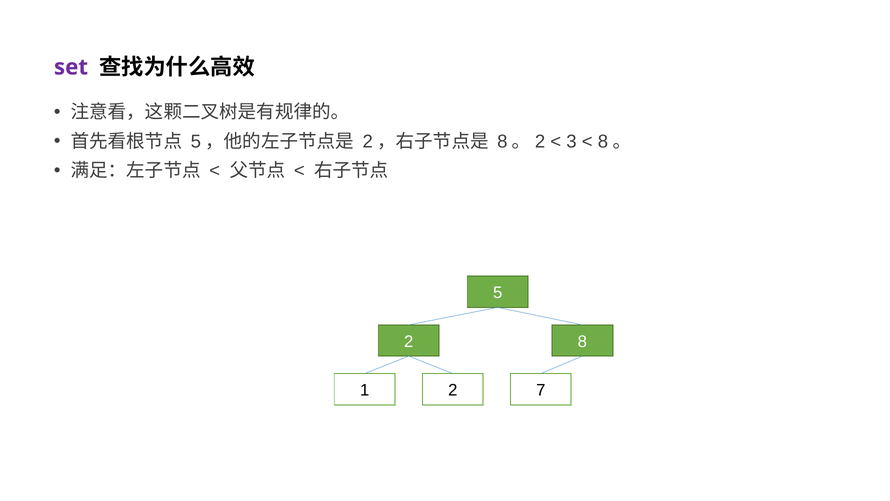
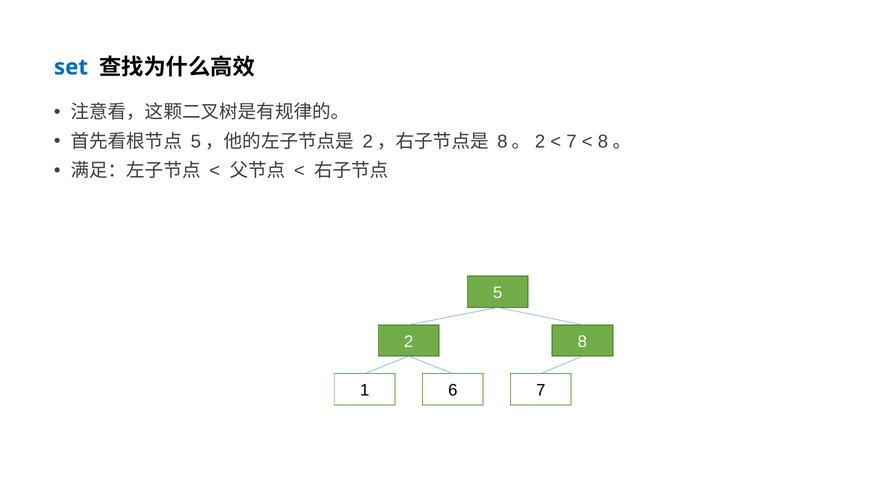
set colour: purple -> blue
3 at (571, 141): 3 -> 7
1 2: 2 -> 6
